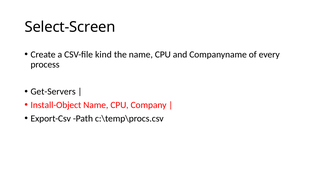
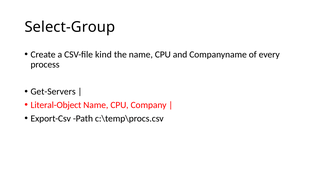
Select-Screen: Select-Screen -> Select-Group
Install-Object: Install-Object -> Literal-Object
